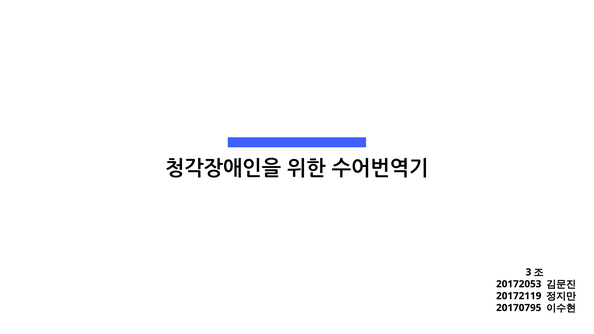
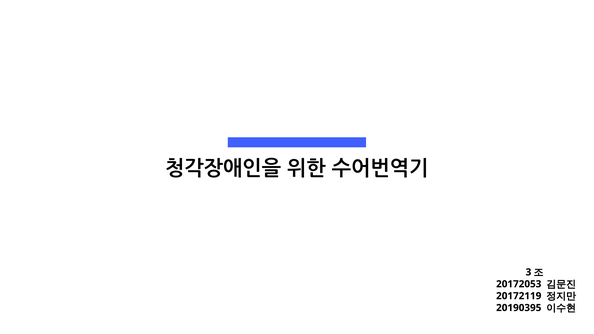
20170795: 20170795 -> 20190395
